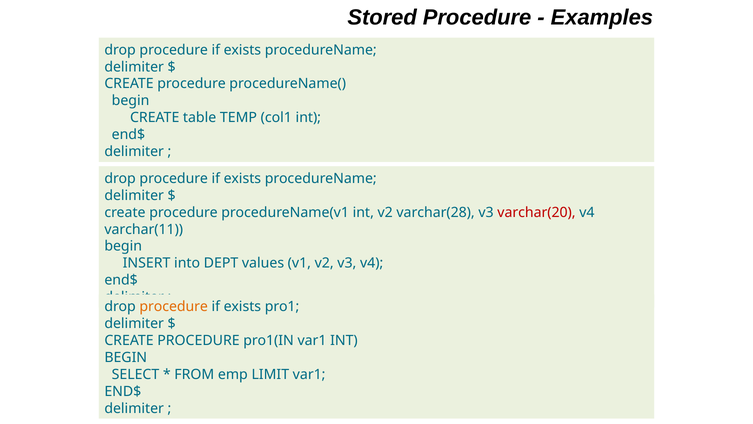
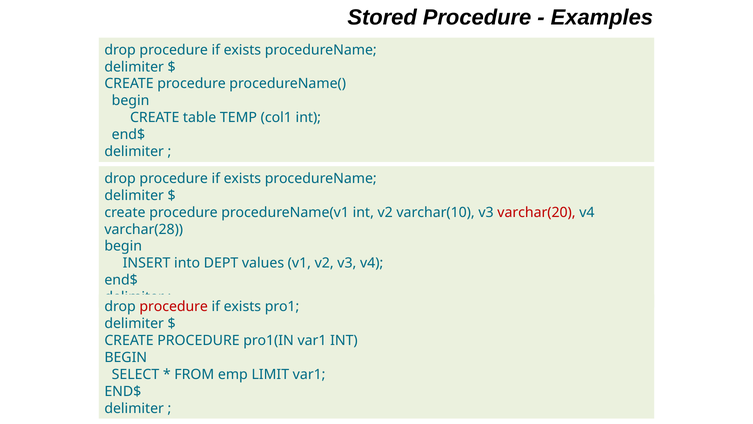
varchar(28: varchar(28 -> varchar(10
varchar(11: varchar(11 -> varchar(28
procedure at (174, 306) colour: orange -> red
